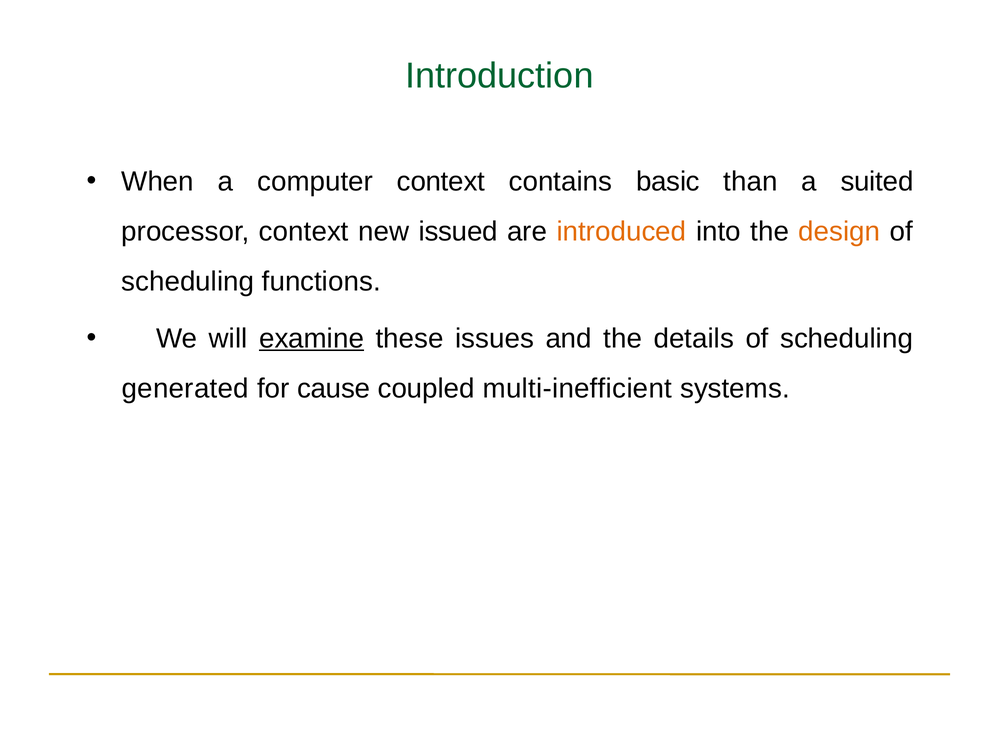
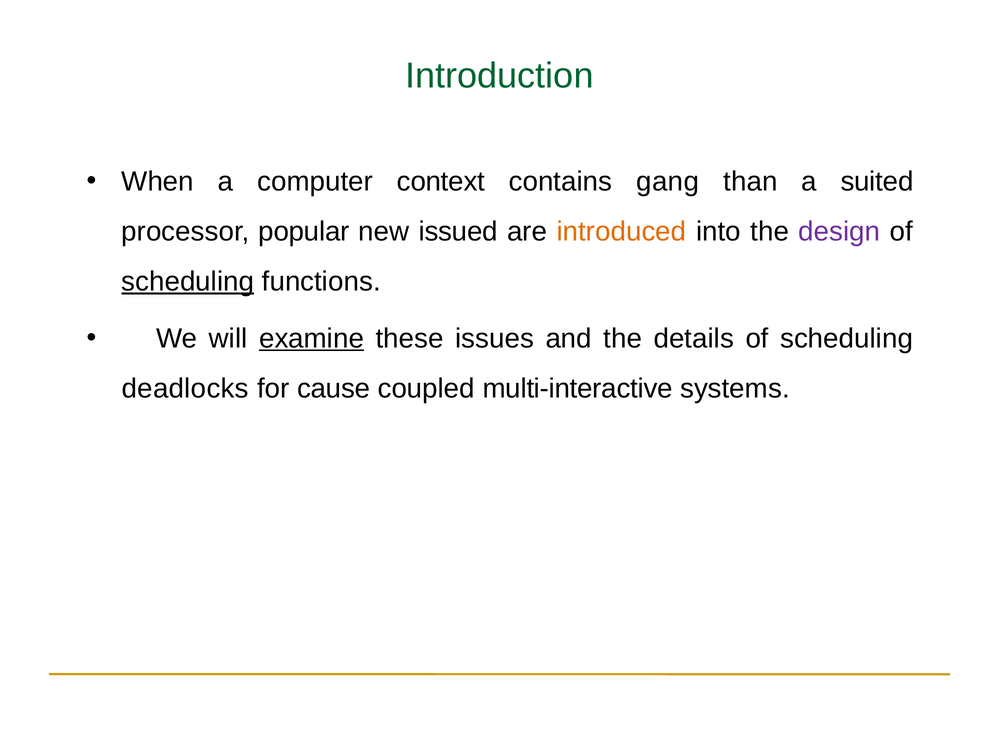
basic: basic -> gang
processor context: context -> popular
design colour: orange -> purple
scheduling at (188, 282) underline: none -> present
generated: generated -> deadlocks
multi-inefficient: multi-inefficient -> multi-interactive
